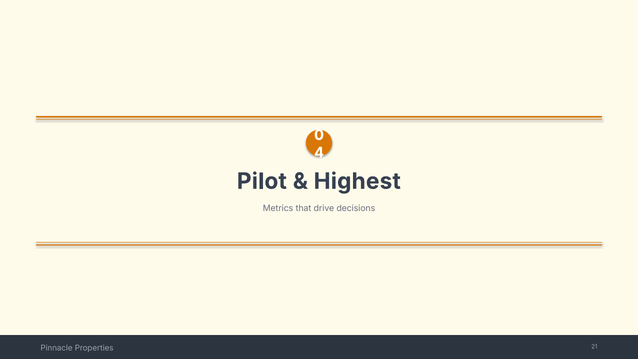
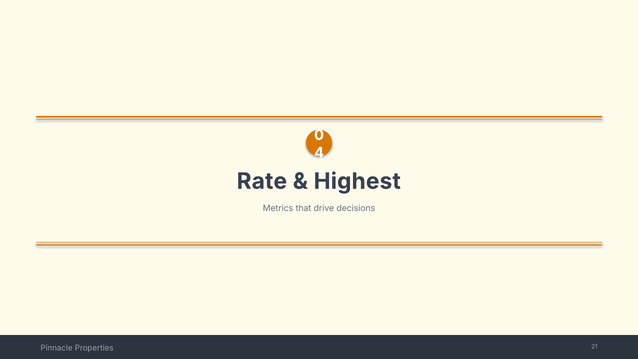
Pilot: Pilot -> Rate
